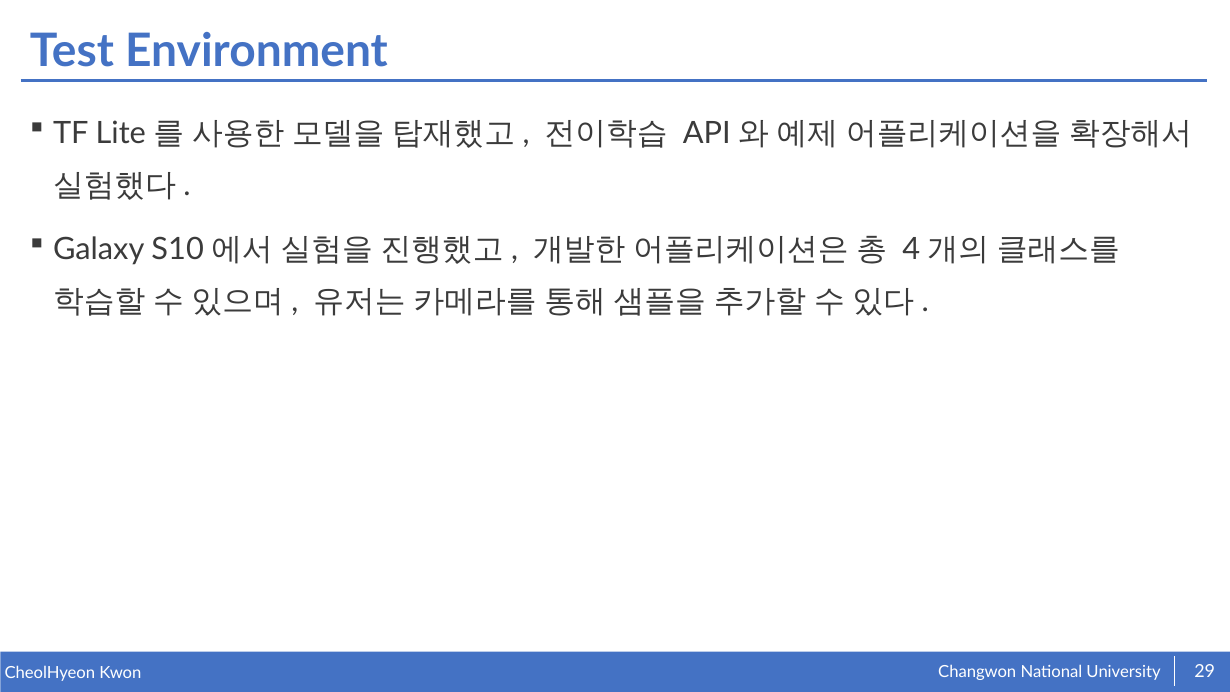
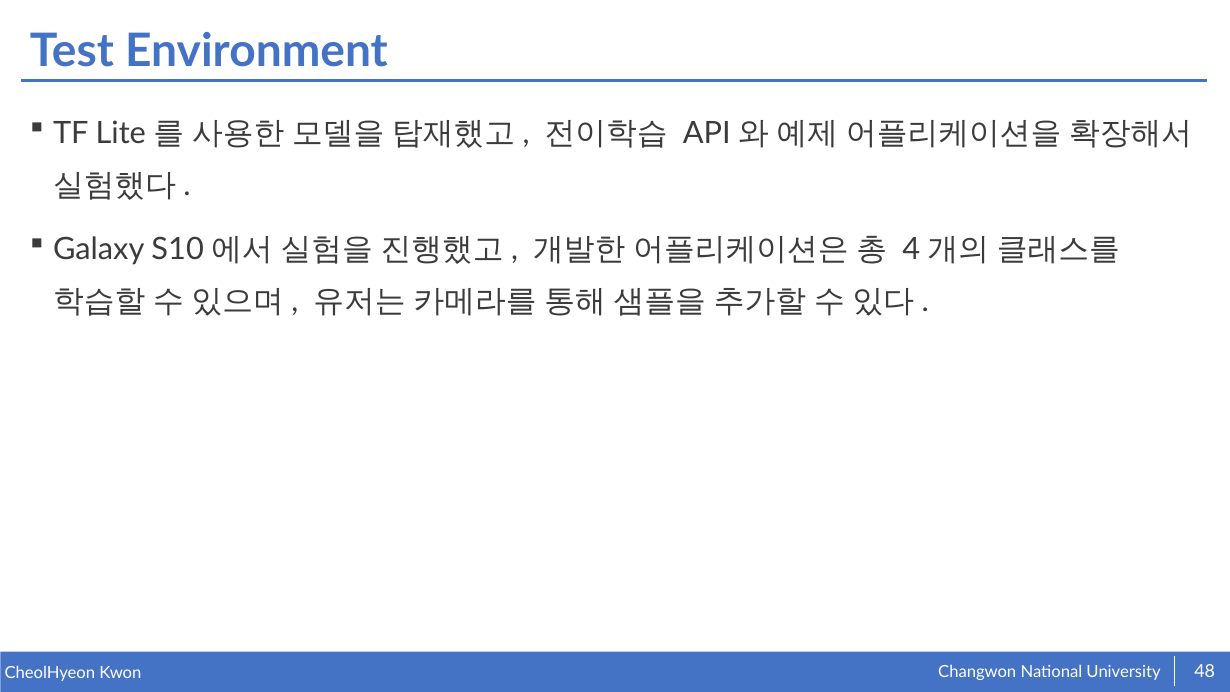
29: 29 -> 48
